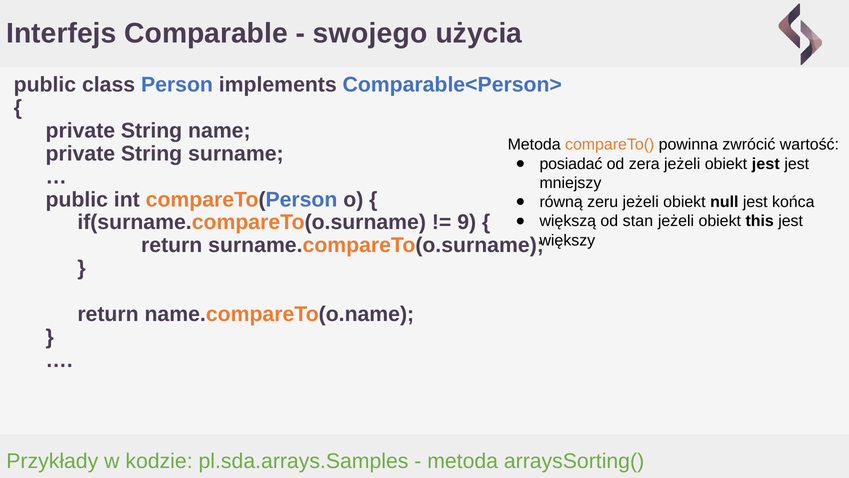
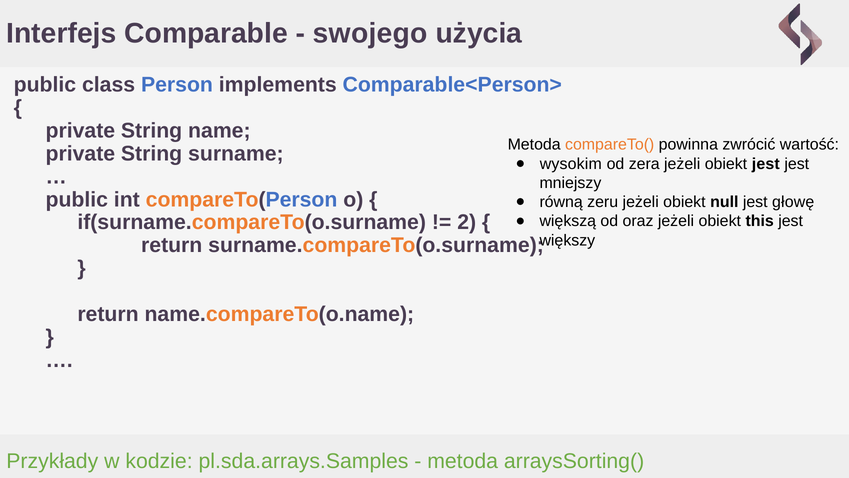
posiadać: posiadać -> wysokim
końca: końca -> głowę
9: 9 -> 2
stan: stan -> oraz
